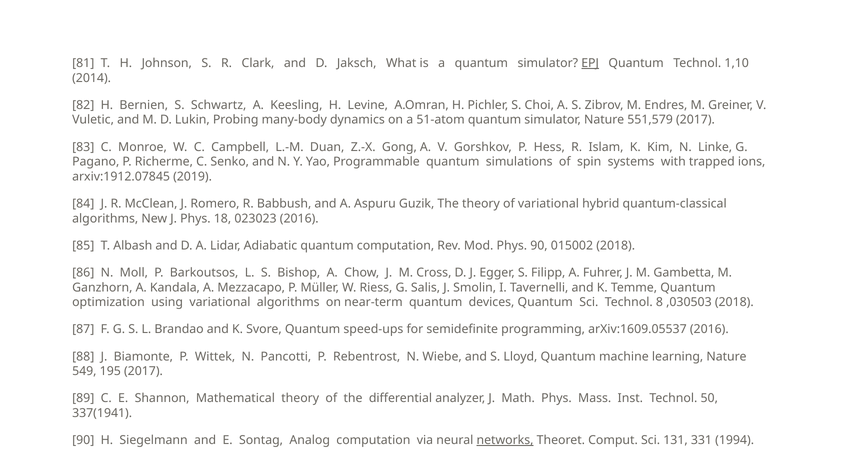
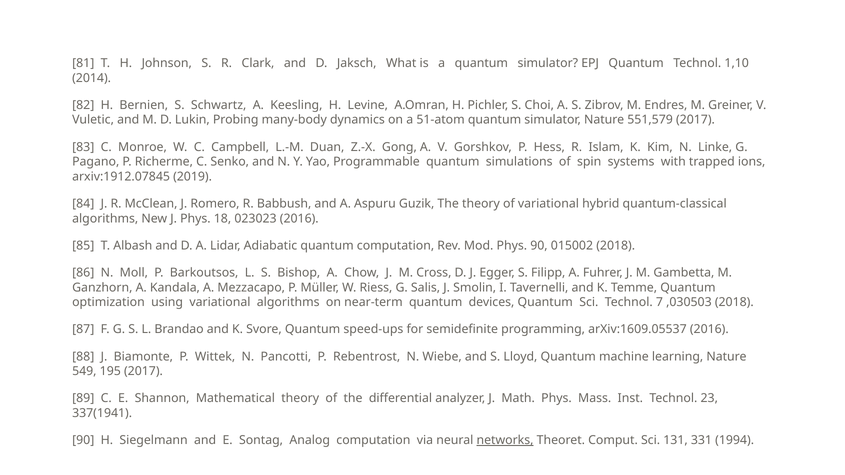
EPJ underline: present -> none
8: 8 -> 7
50: 50 -> 23
